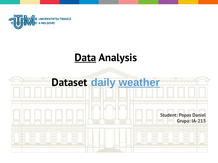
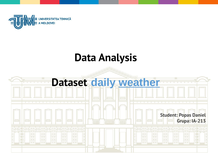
Data underline: present -> none
